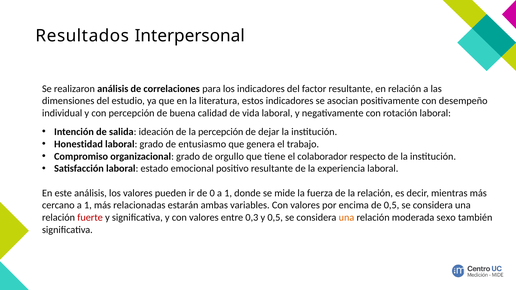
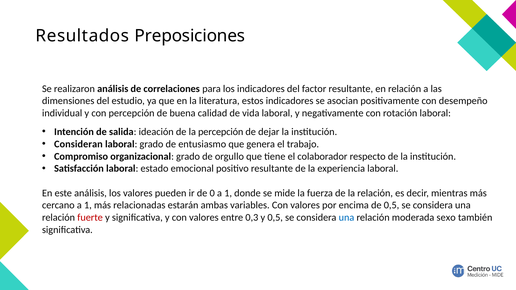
Interpersonal: Interpersonal -> Preposiciones
Honestidad: Honestidad -> Consideran
una at (346, 218) colour: orange -> blue
